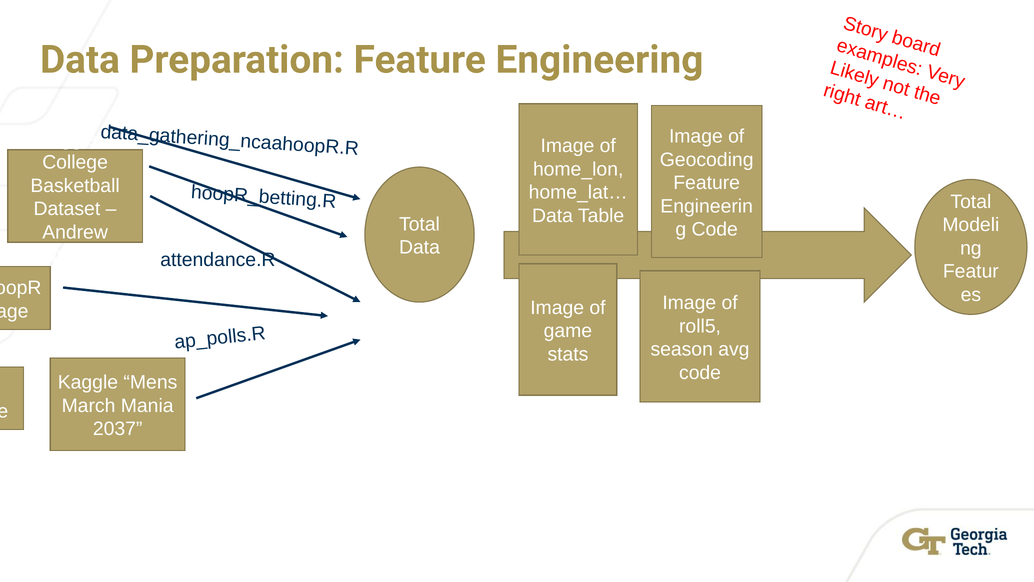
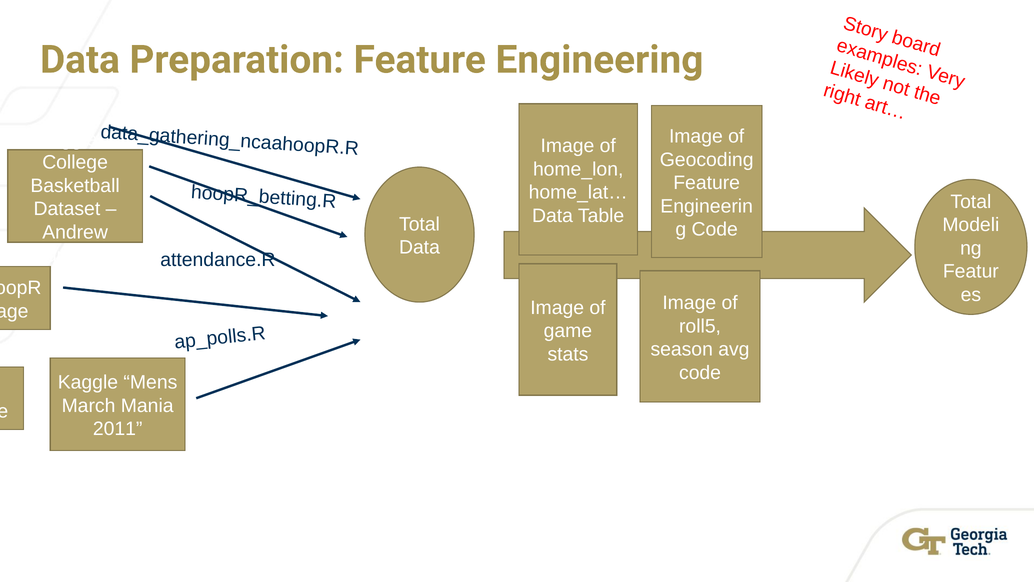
2037: 2037 -> 2011
